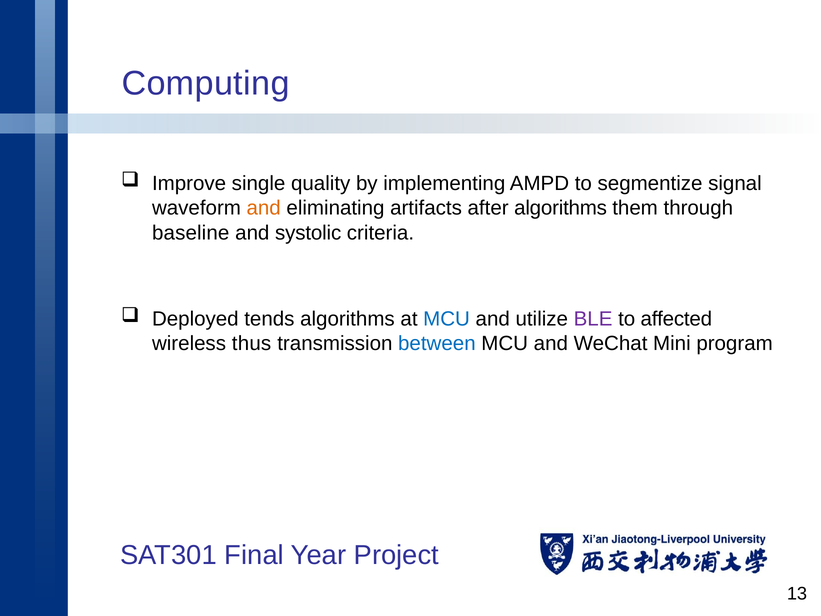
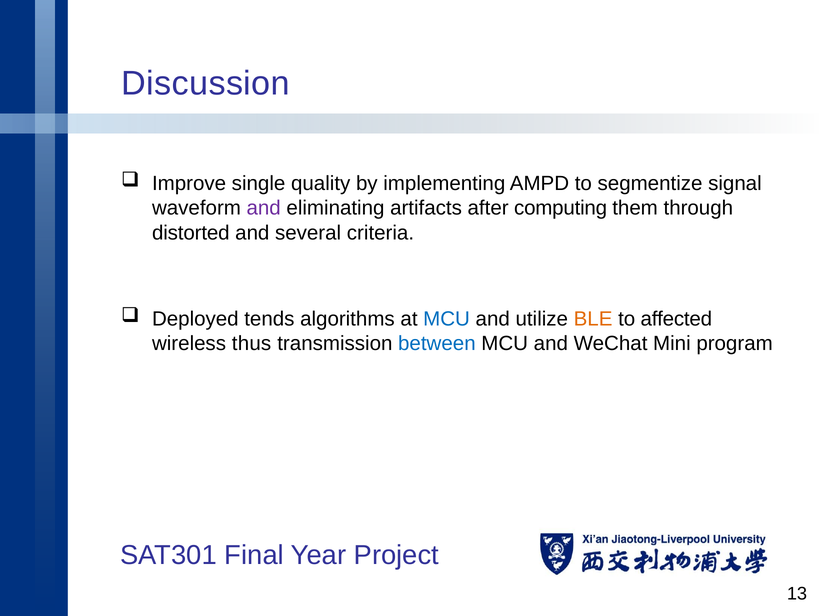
Computing: Computing -> Discussion
and at (264, 208) colour: orange -> purple
after algorithms: algorithms -> computing
baseline: baseline -> distorted
systolic: systolic -> several
BLE colour: purple -> orange
